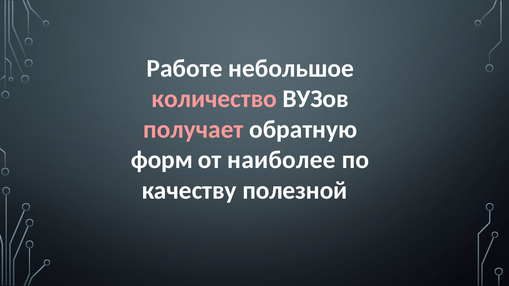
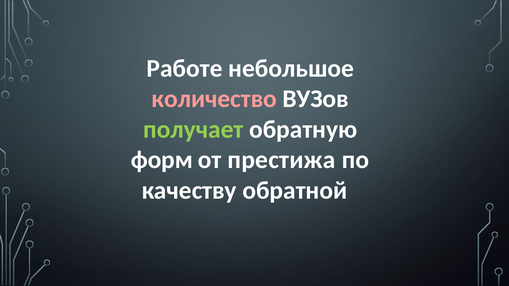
получает colour: pink -> light green
наиболее: наиболее -> престижа
полезной: полезной -> обратной
